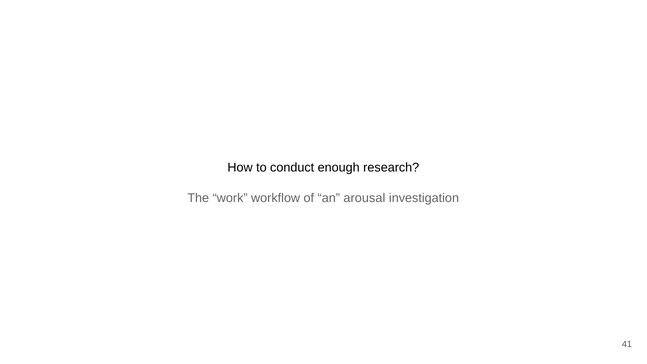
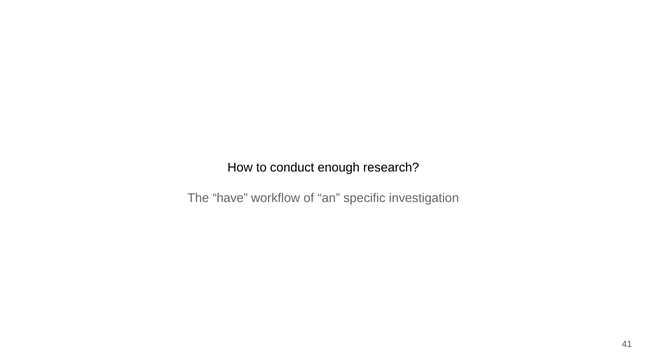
work: work -> have
arousal: arousal -> specific
